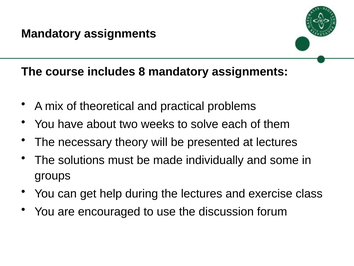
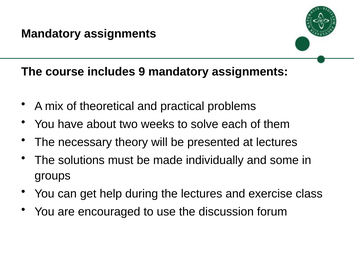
8: 8 -> 9
